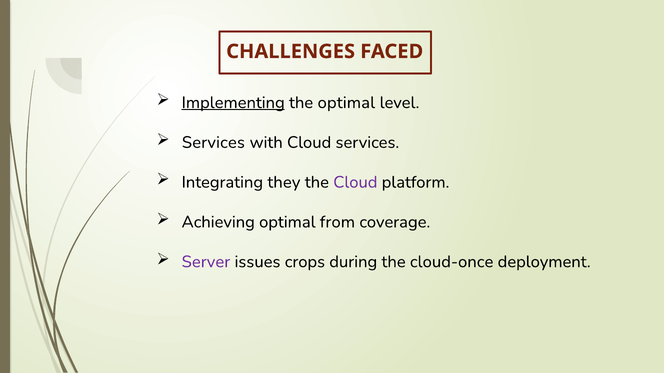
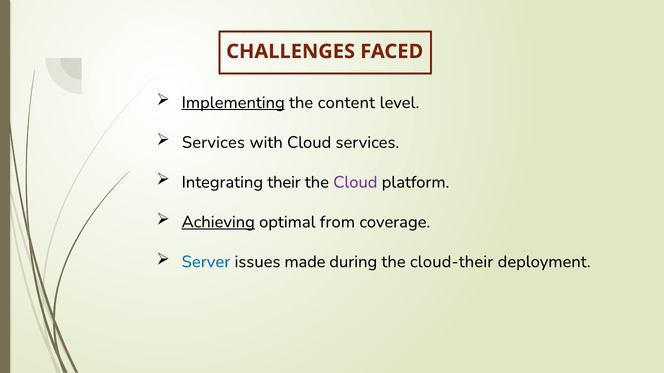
the optimal: optimal -> content
they: they -> their
Achieving underline: none -> present
Server colour: purple -> blue
crops: crops -> made
cloud-once: cloud-once -> cloud-their
